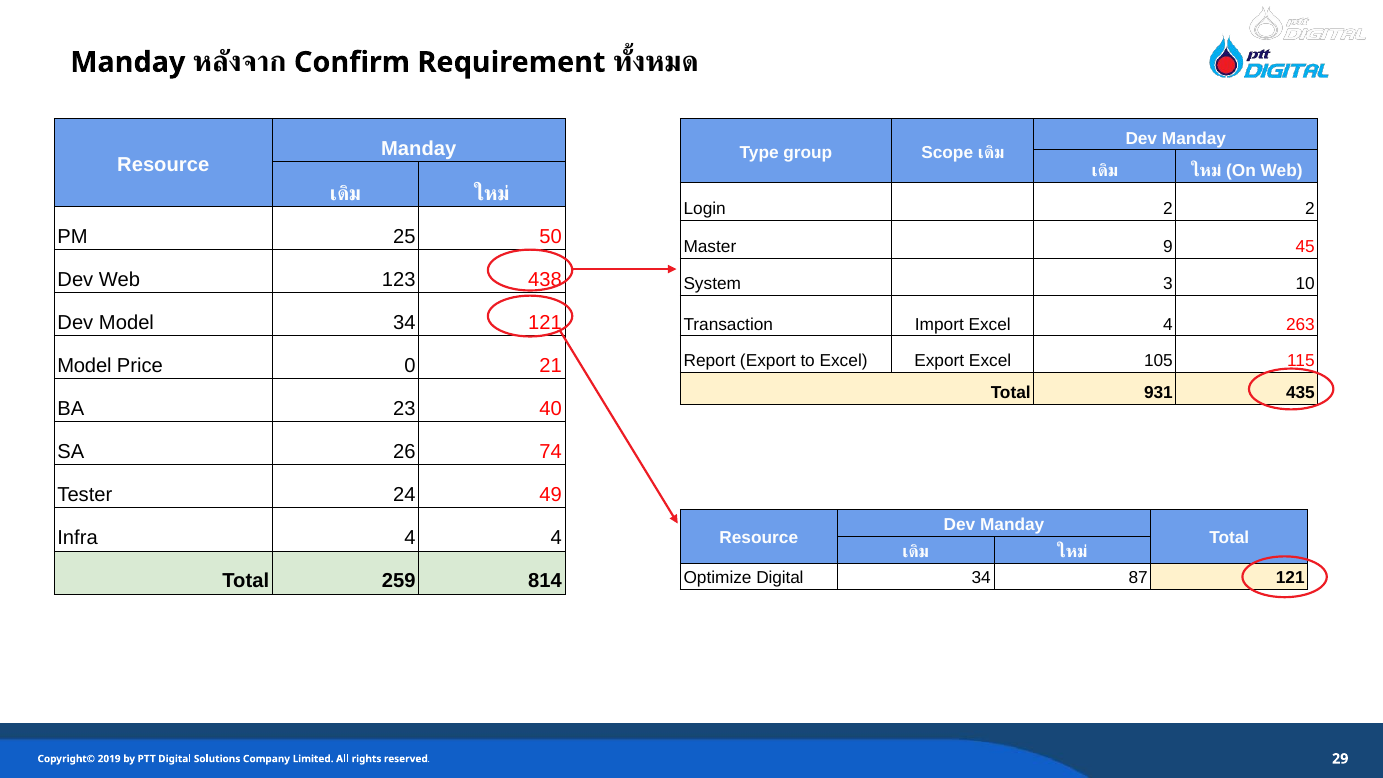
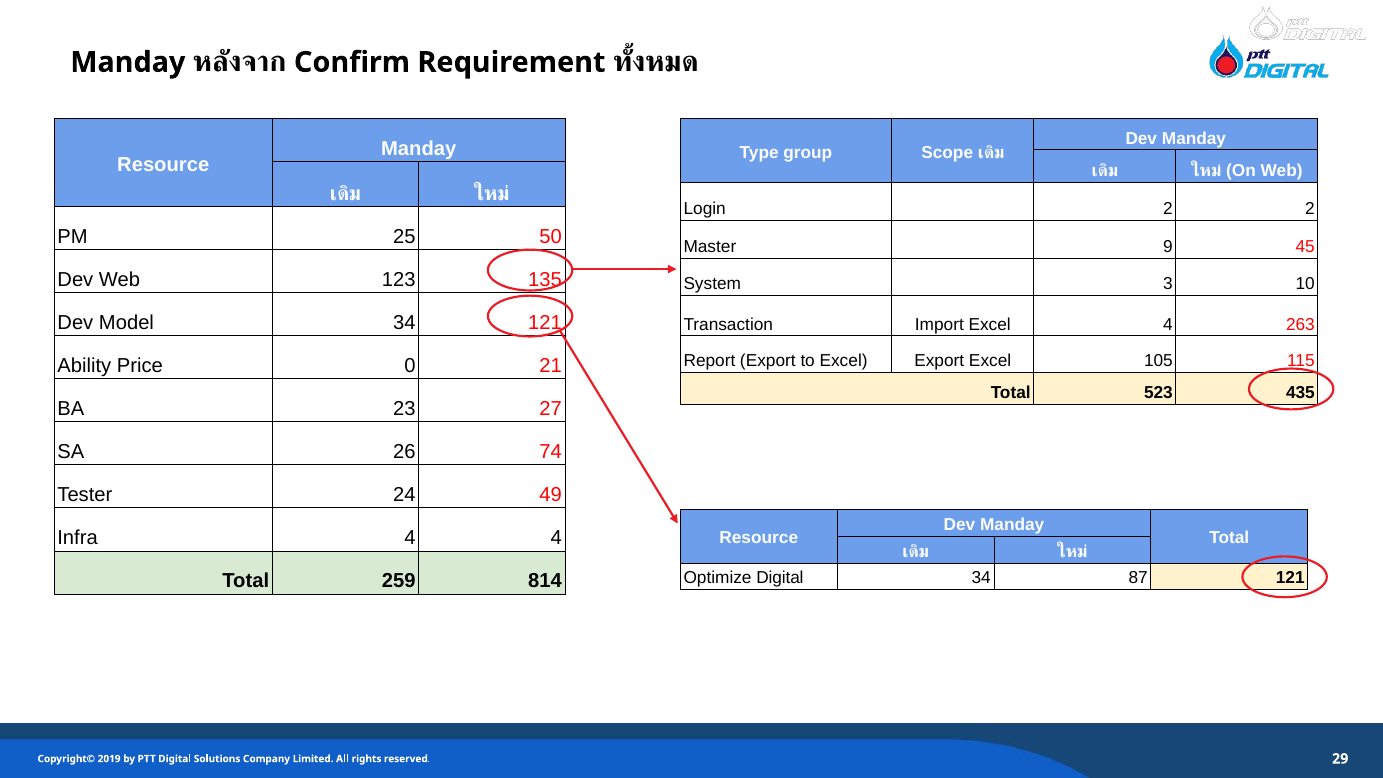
438: 438 -> 135
Model at (84, 366): Model -> Ability
931: 931 -> 523
40: 40 -> 27
